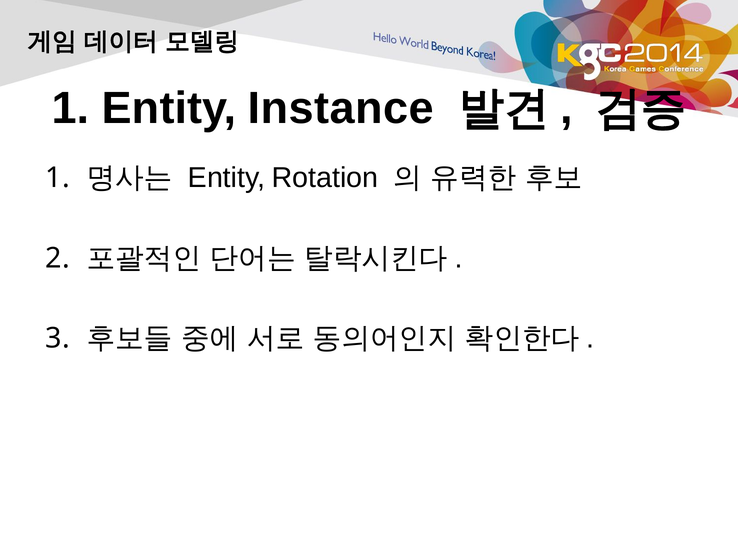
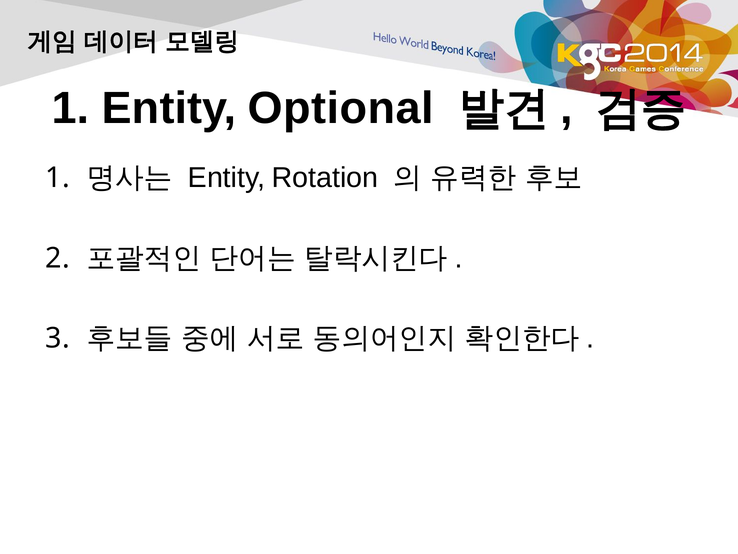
Instance: Instance -> Optional
